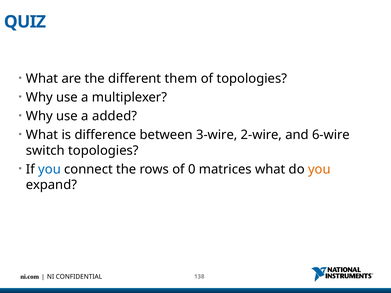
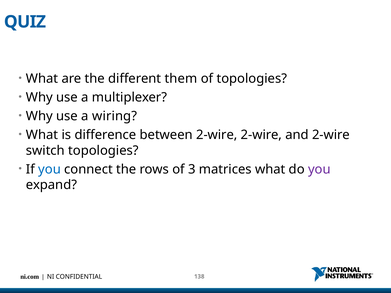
added: added -> wiring
between 3-wire: 3-wire -> 2-wire
and 6-wire: 6-wire -> 2-wire
0: 0 -> 3
you at (319, 169) colour: orange -> purple
